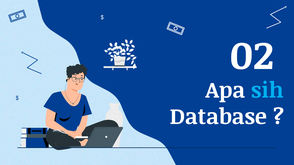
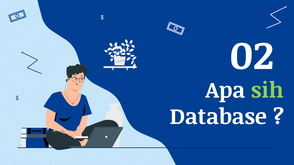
sih colour: light blue -> light green
